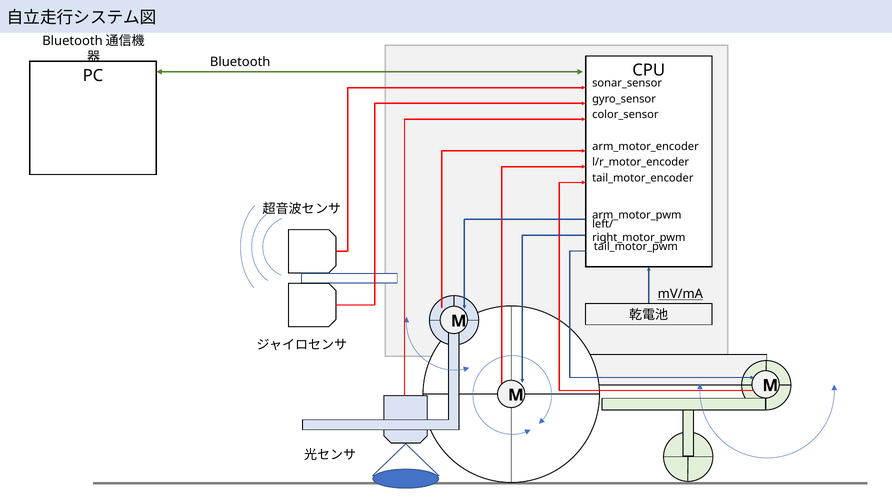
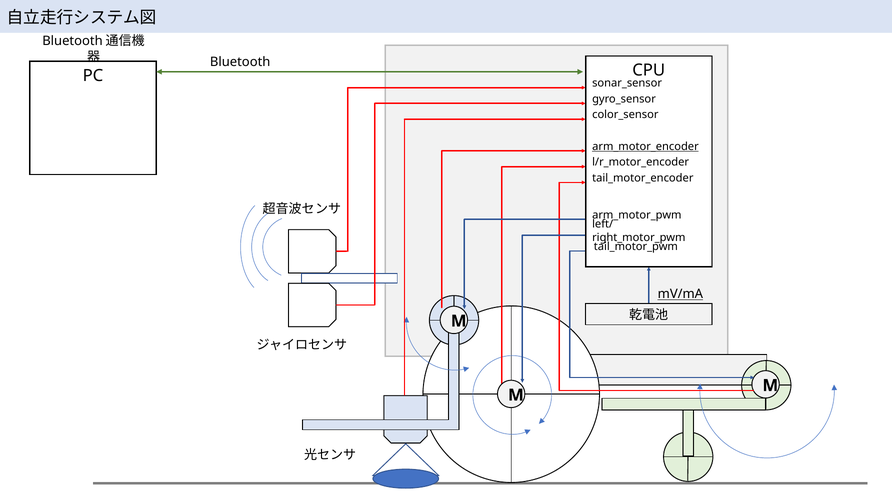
arm_motor_encoder underline: none -> present
